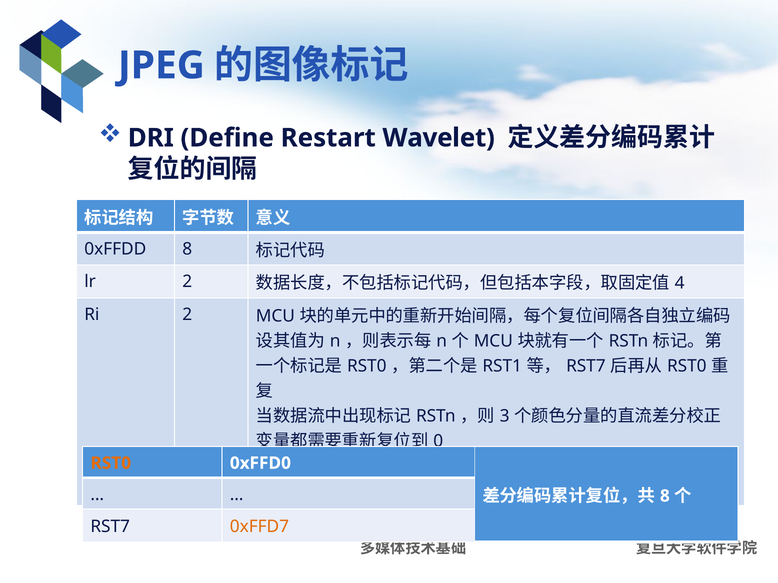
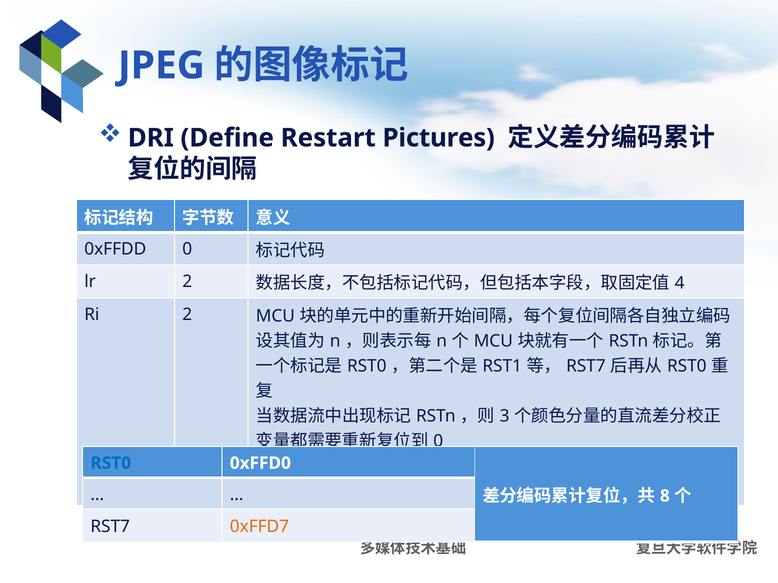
Wavelet: Wavelet -> Pictures
0xFFDD 8: 8 -> 0
RST0 at (111, 464) colour: orange -> blue
